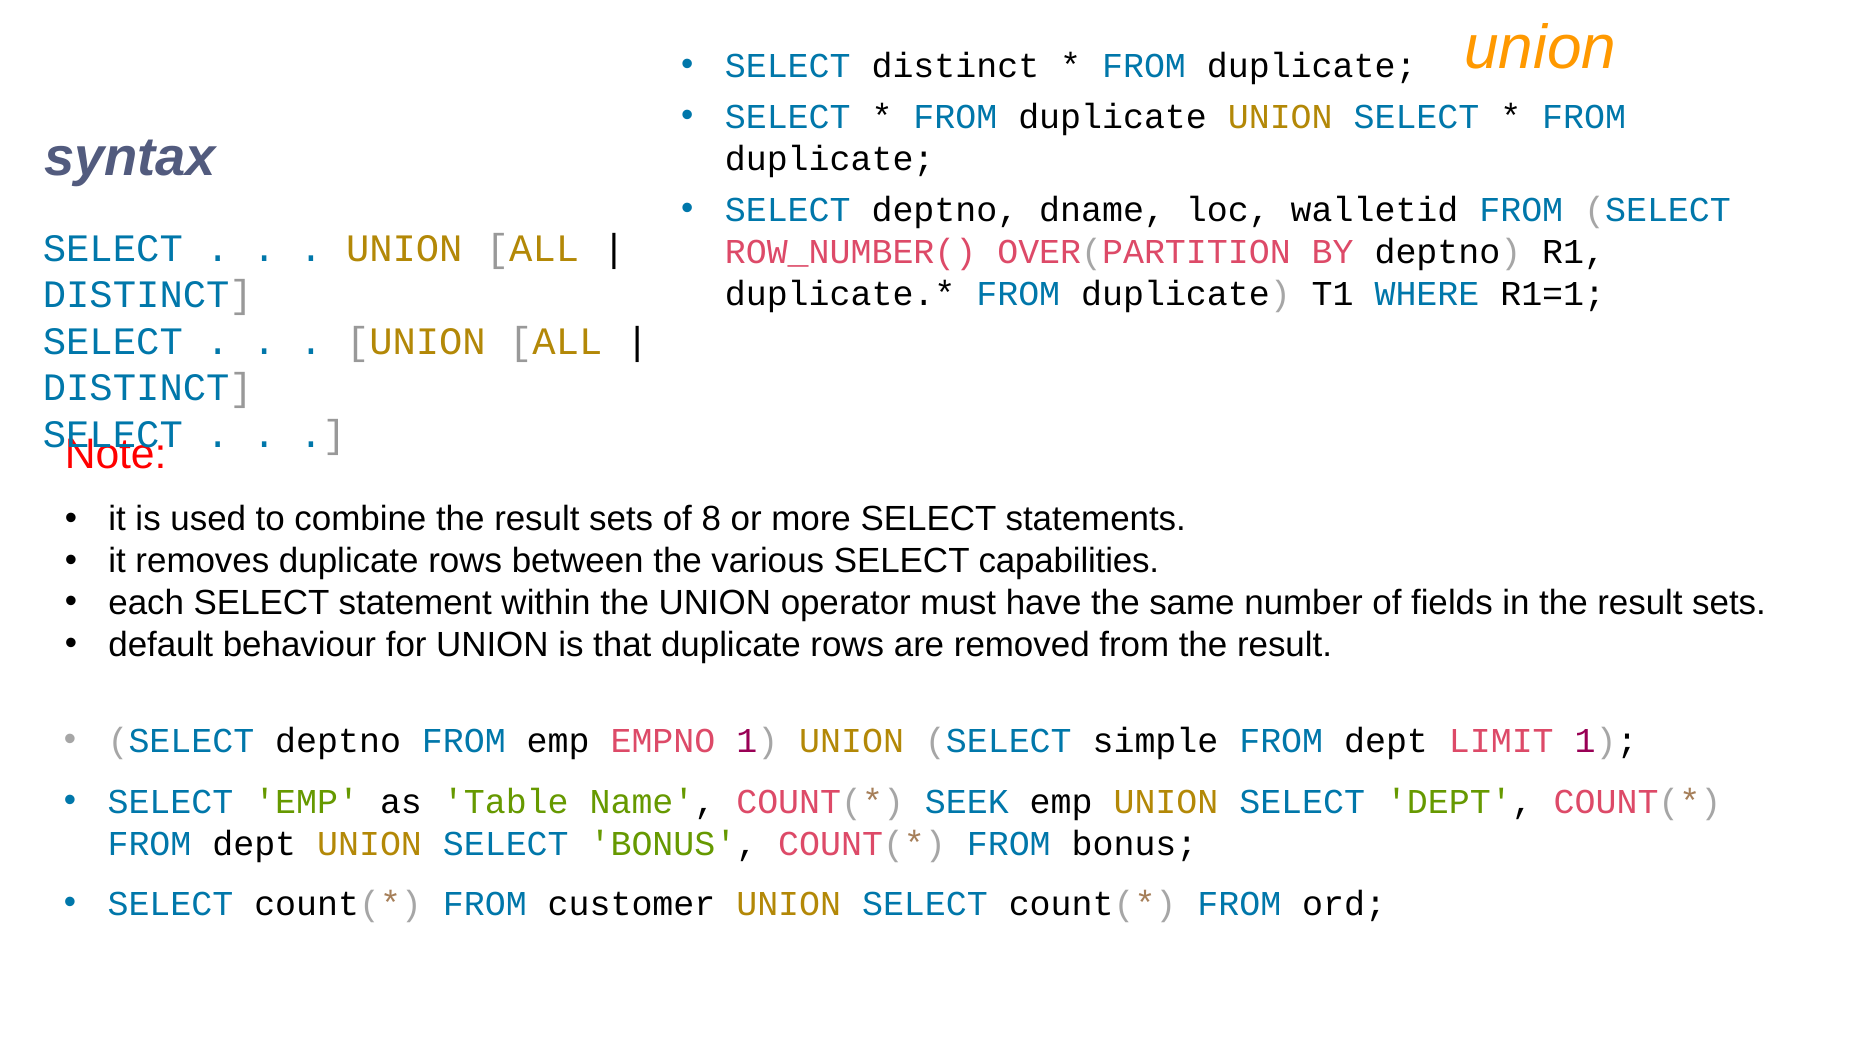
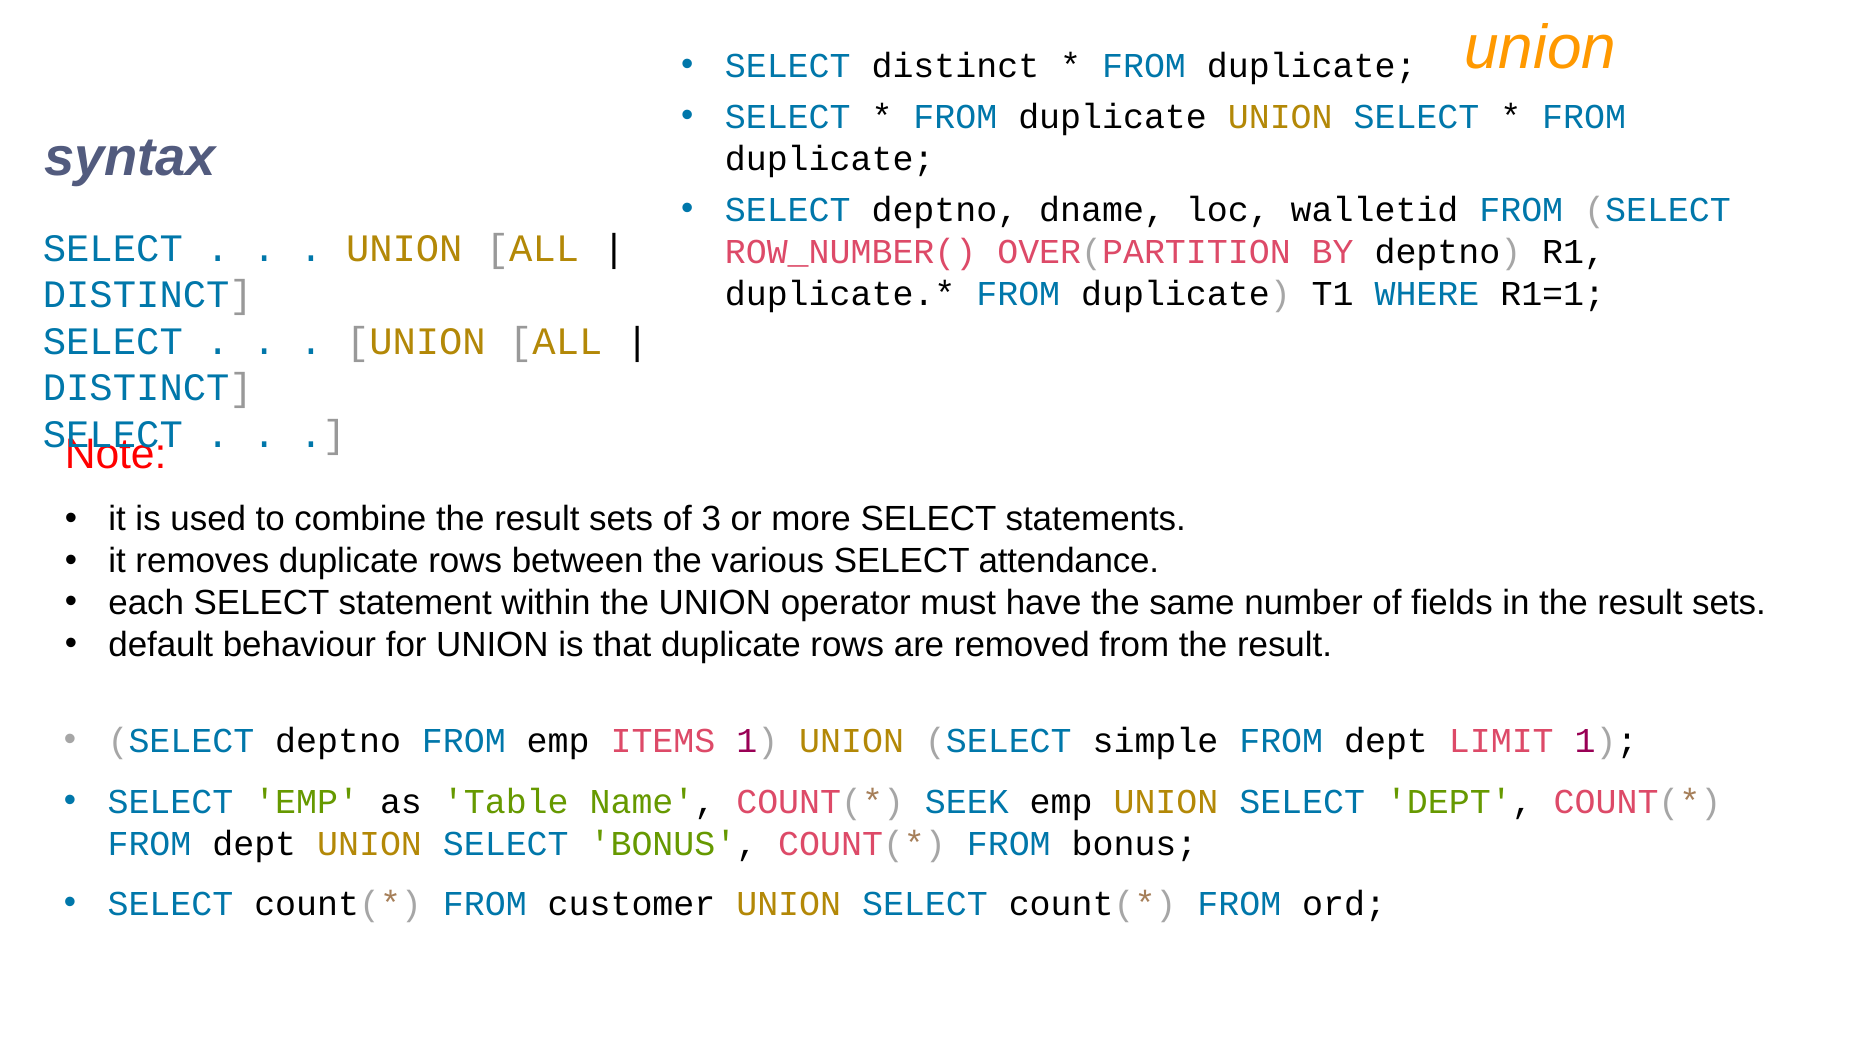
8: 8 -> 3
capabilities: capabilities -> attendance
EMPNO: EMPNO -> ITEMS
